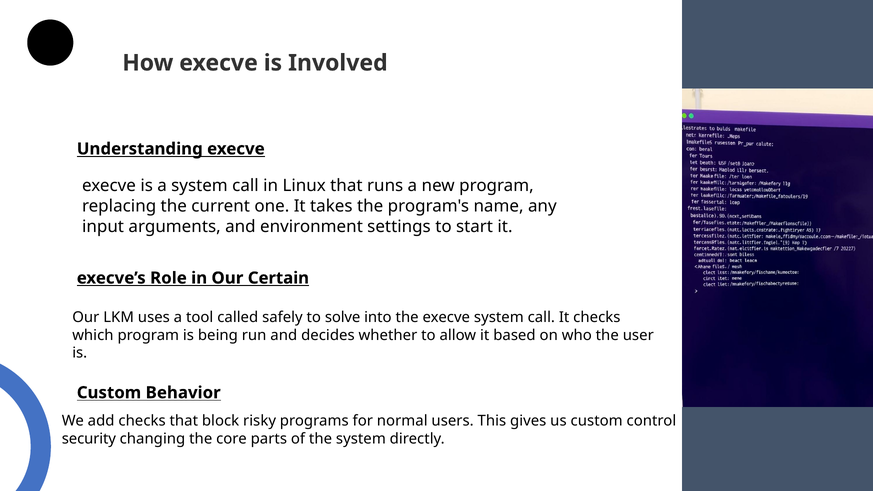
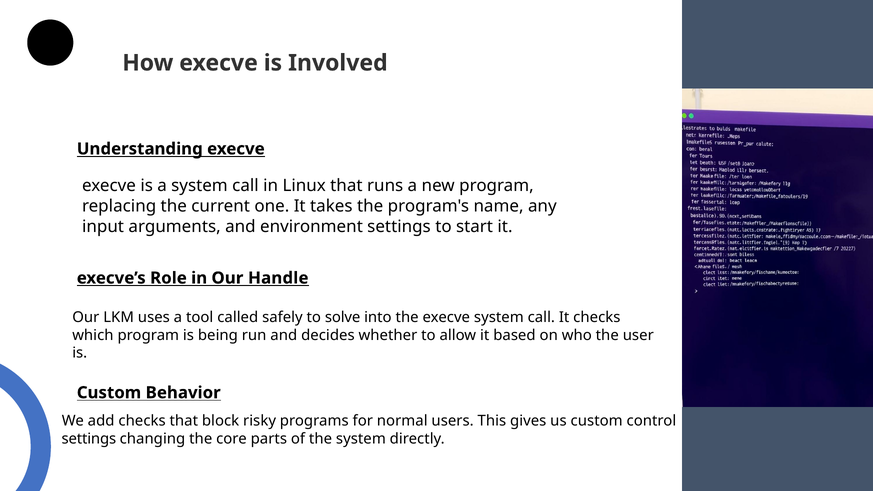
Certain: Certain -> Handle
security at (89, 439): security -> settings
